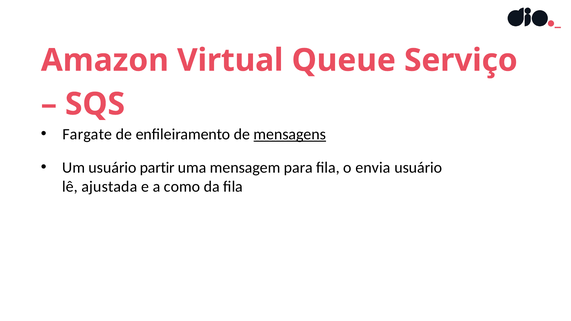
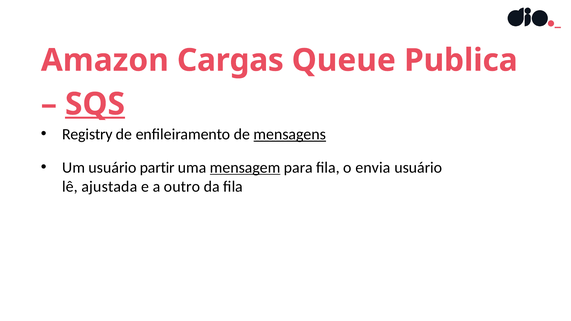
Virtual: Virtual -> Cargas
Serviço: Serviço -> Publica
SQS underline: none -> present
Fargate: Fargate -> Registry
mensagem underline: none -> present
como: como -> outro
